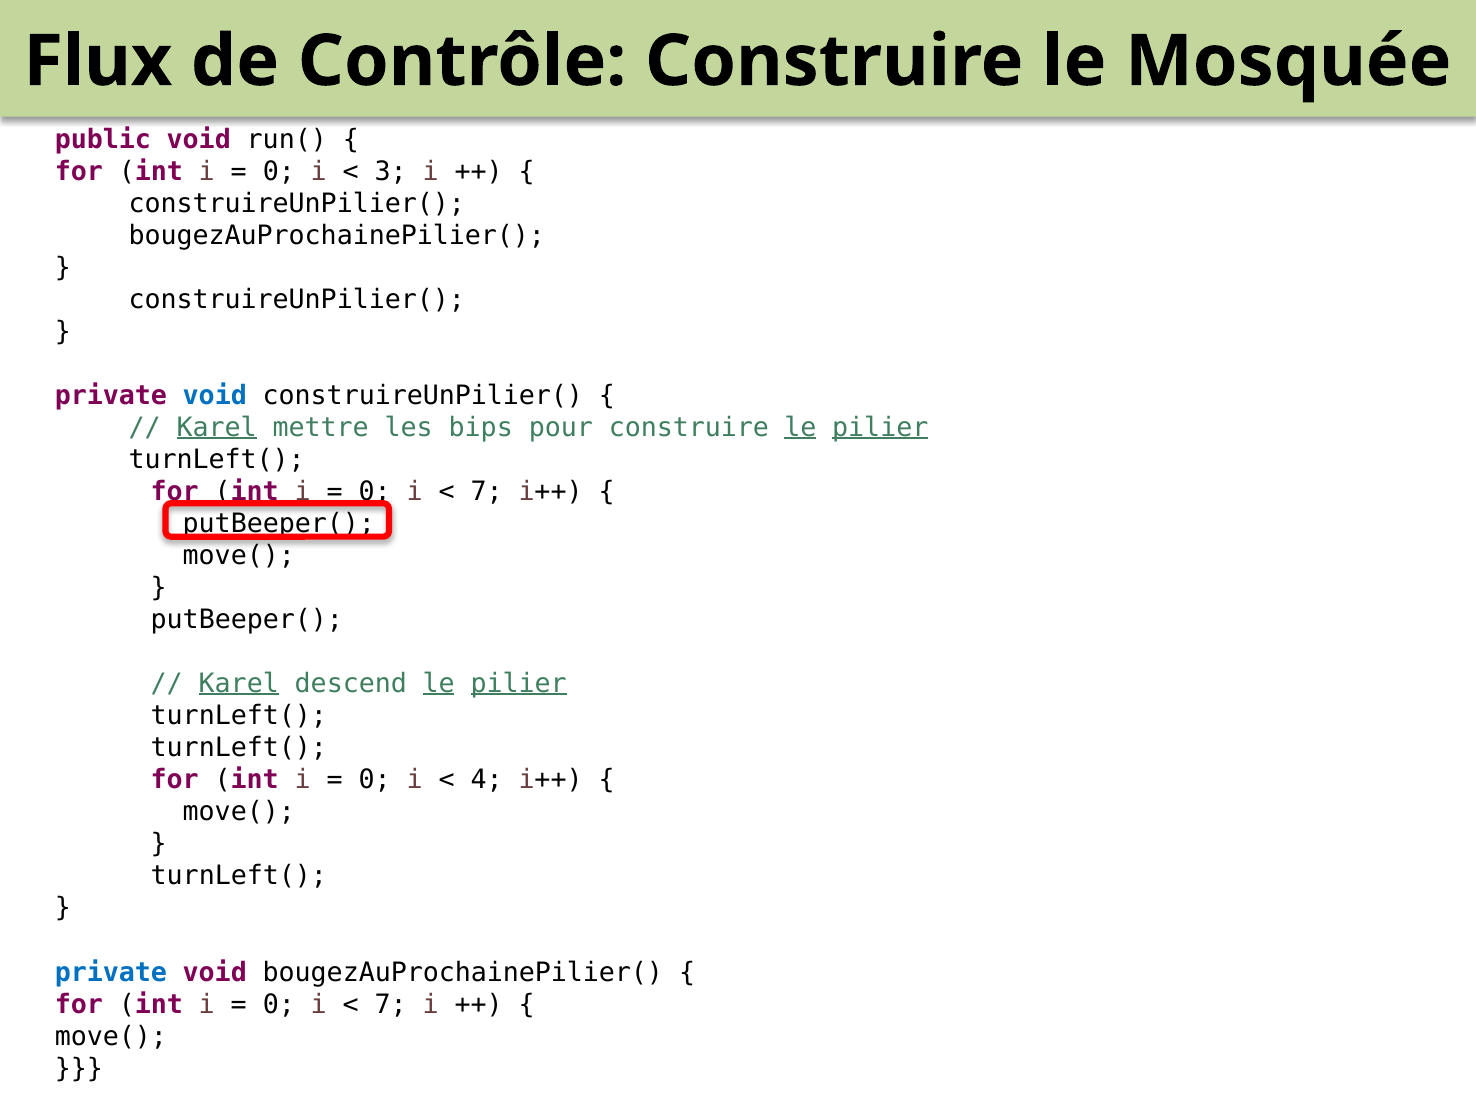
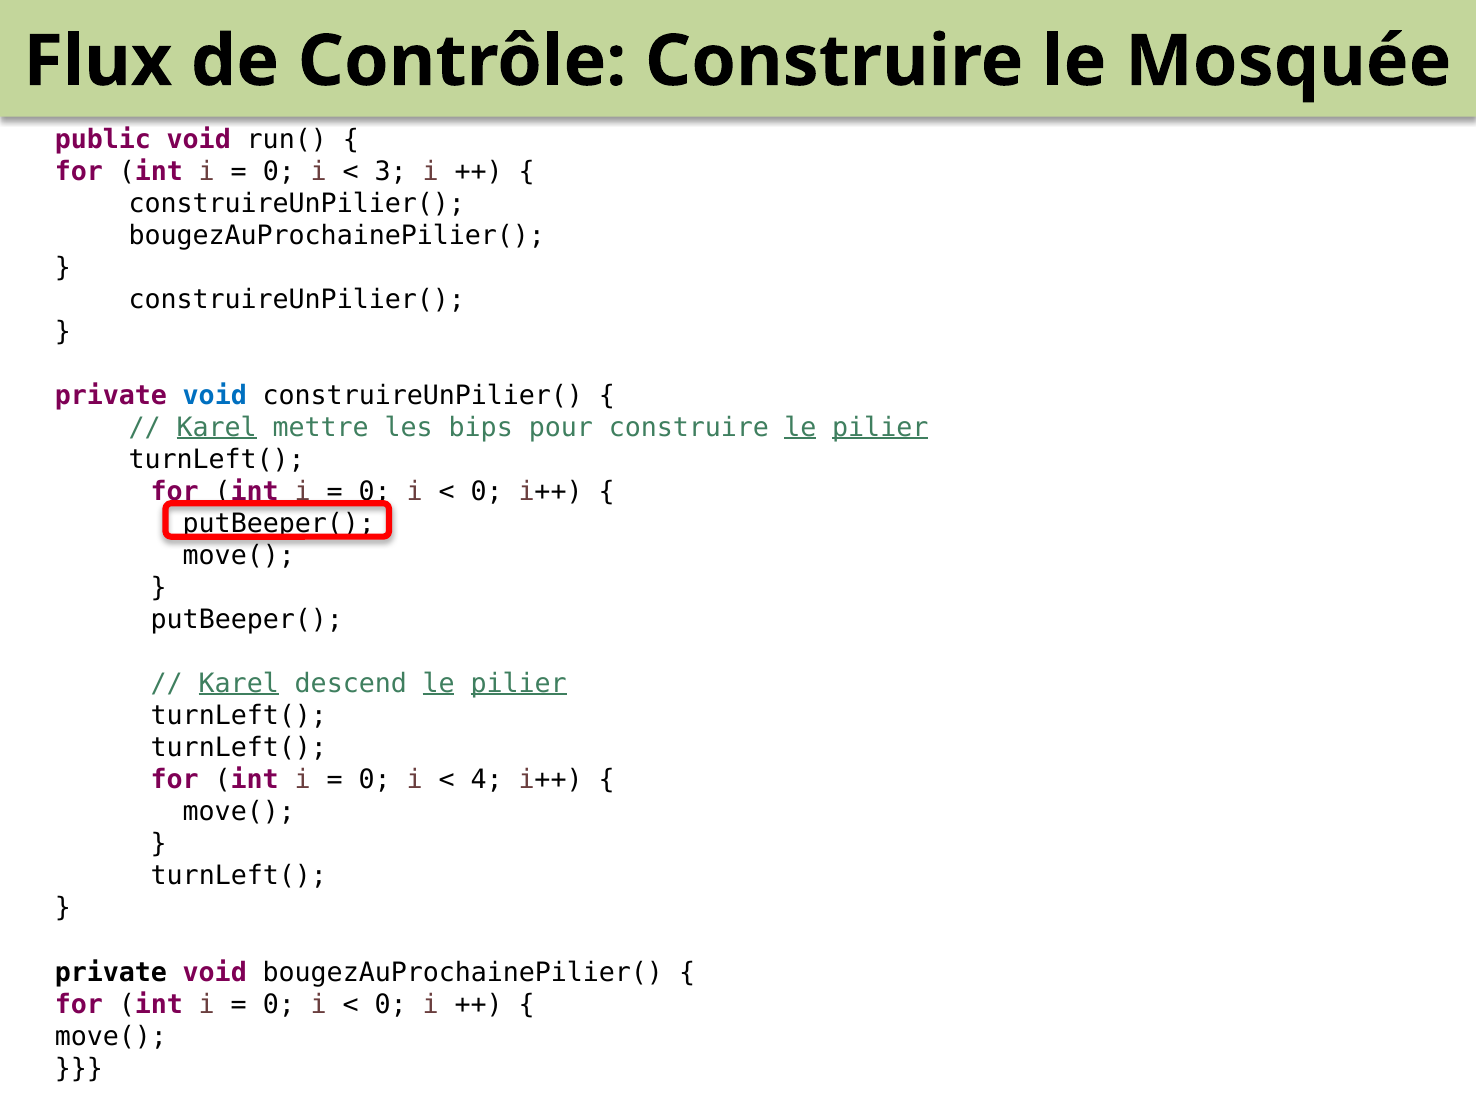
7 at (487, 492): 7 -> 0
private at (111, 972) colour: blue -> black
7 at (391, 1004): 7 -> 0
